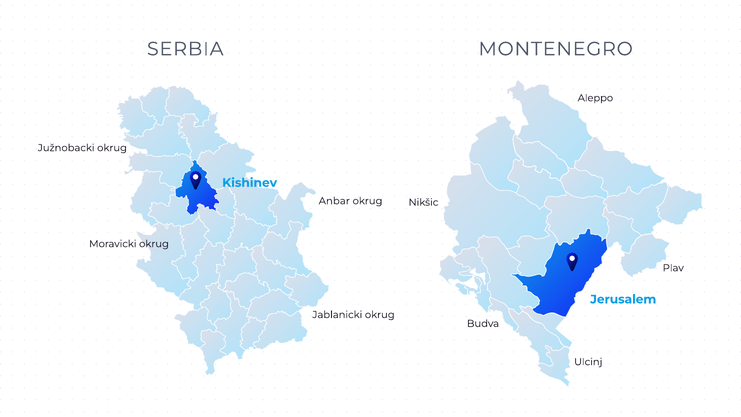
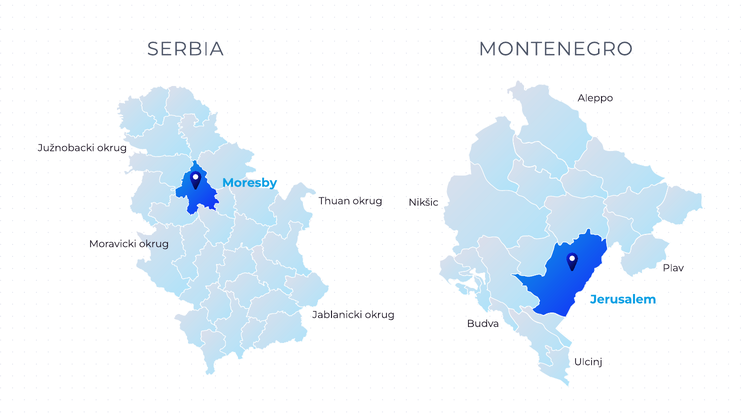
Kishinev: Kishinev -> Moresby
Anbar: Anbar -> Thuan
